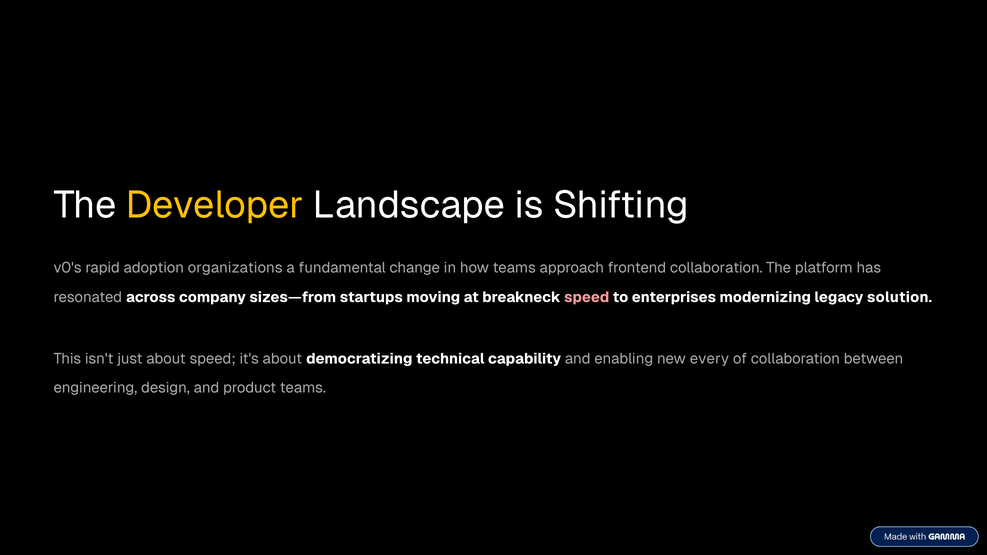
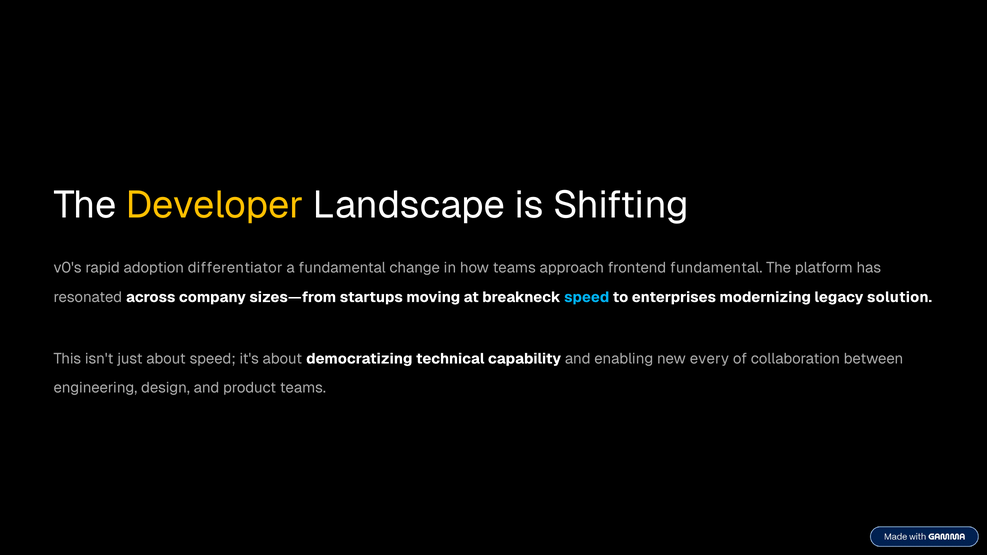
organizations: organizations -> differentiator
frontend collaboration: collaboration -> fundamental
speed at (587, 297) colour: pink -> light blue
